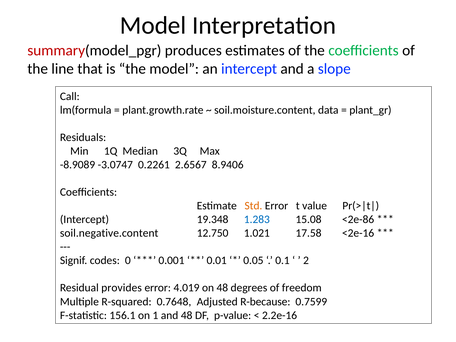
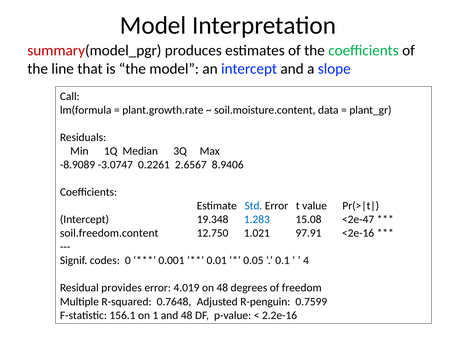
Std colour: orange -> blue
<2e-86: <2e-86 -> <2e-47
soil.negative.content: soil.negative.content -> soil.freedom.content
17.58: 17.58 -> 97.91
2: 2 -> 4
R-because: R-because -> R-penguin
